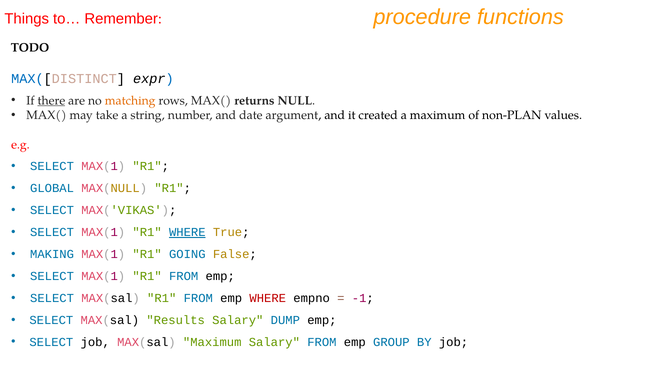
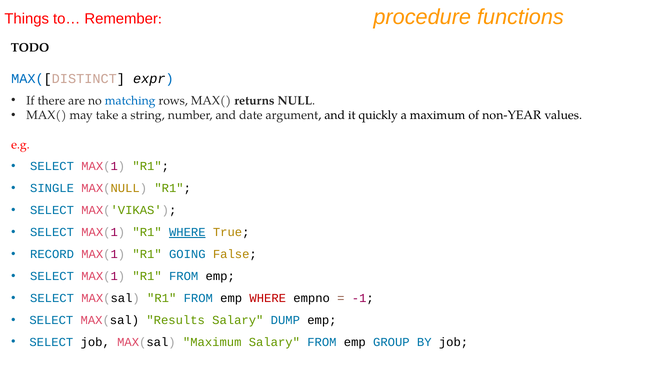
there underline: present -> none
matching colour: orange -> blue
created: created -> quickly
non-PLAN: non-PLAN -> non-YEAR
GLOBAL: GLOBAL -> SINGLE
MAKING: MAKING -> RECORD
